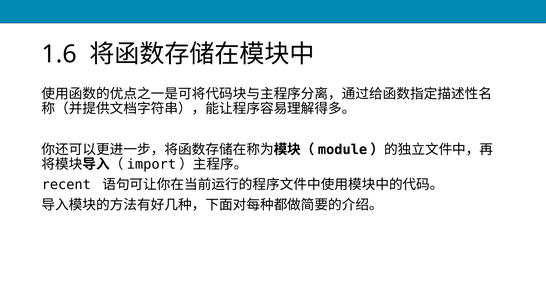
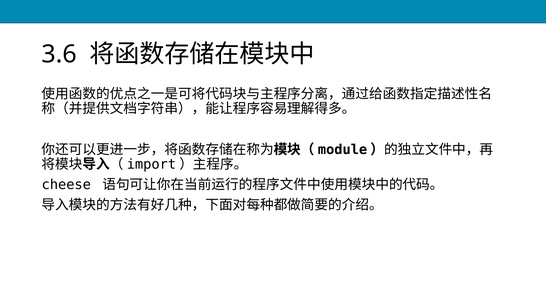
1.6: 1.6 -> 3.6
recent: recent -> cheese
